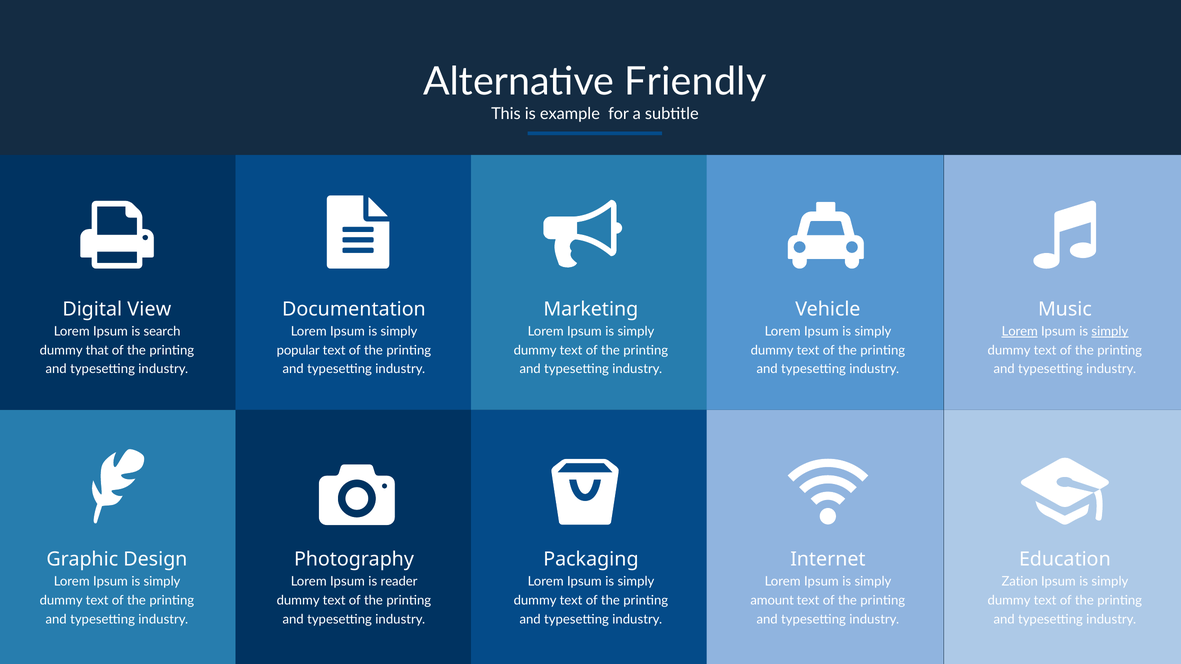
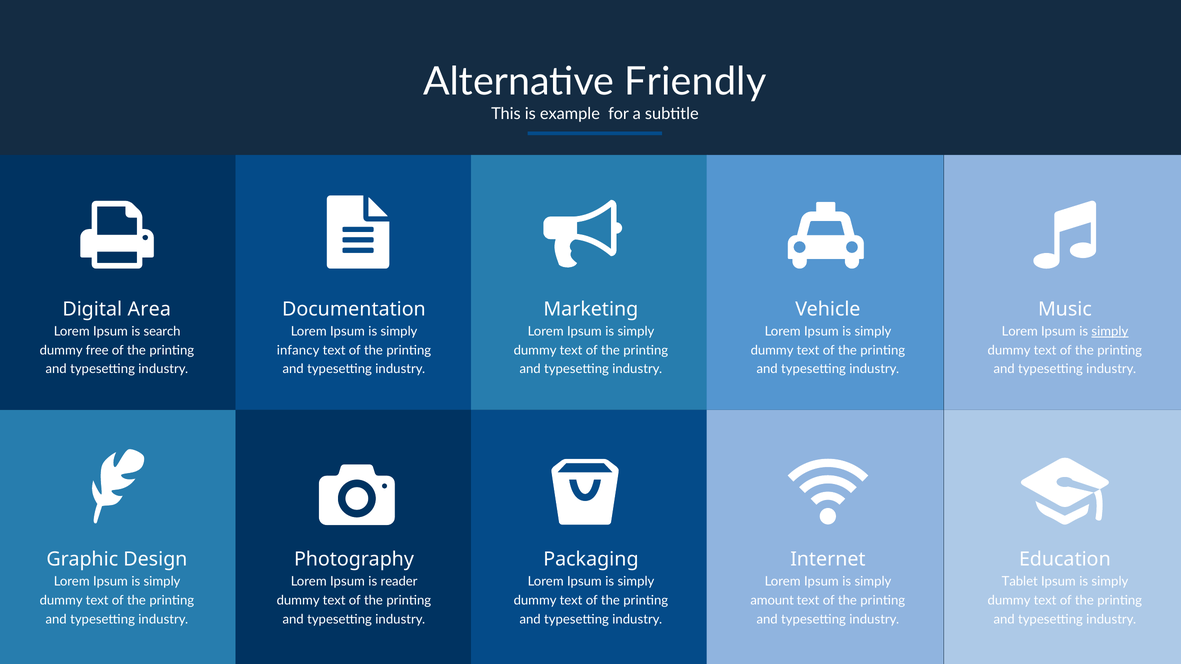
View: View -> Area
Lorem at (1020, 332) underline: present -> none
that: that -> free
popular: popular -> infancy
Zation: Zation -> Tablet
